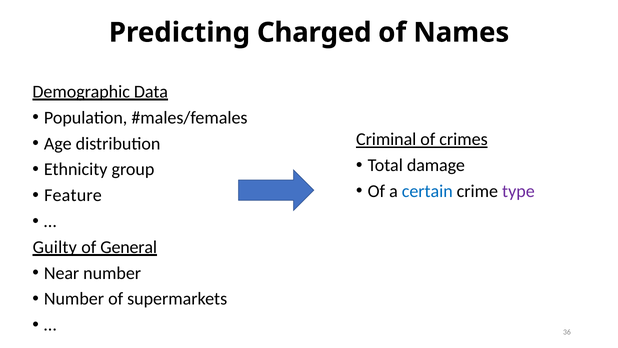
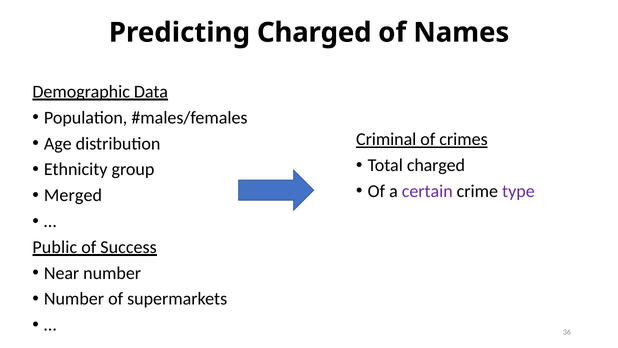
Total damage: damage -> charged
certain colour: blue -> purple
Feature: Feature -> Merged
Guilty: Guilty -> Public
General: General -> Success
